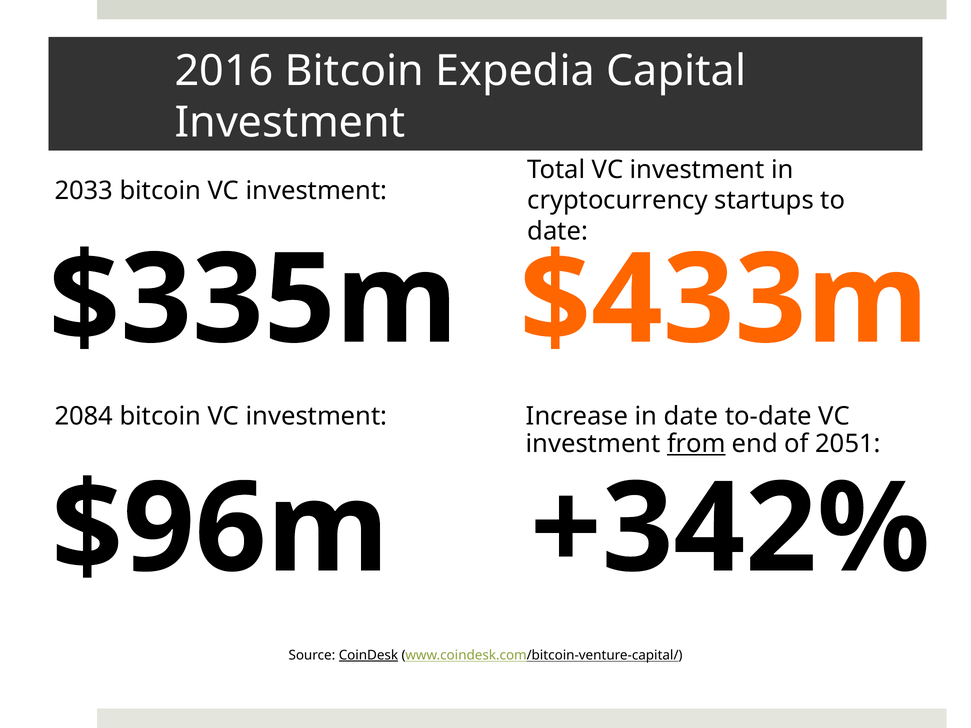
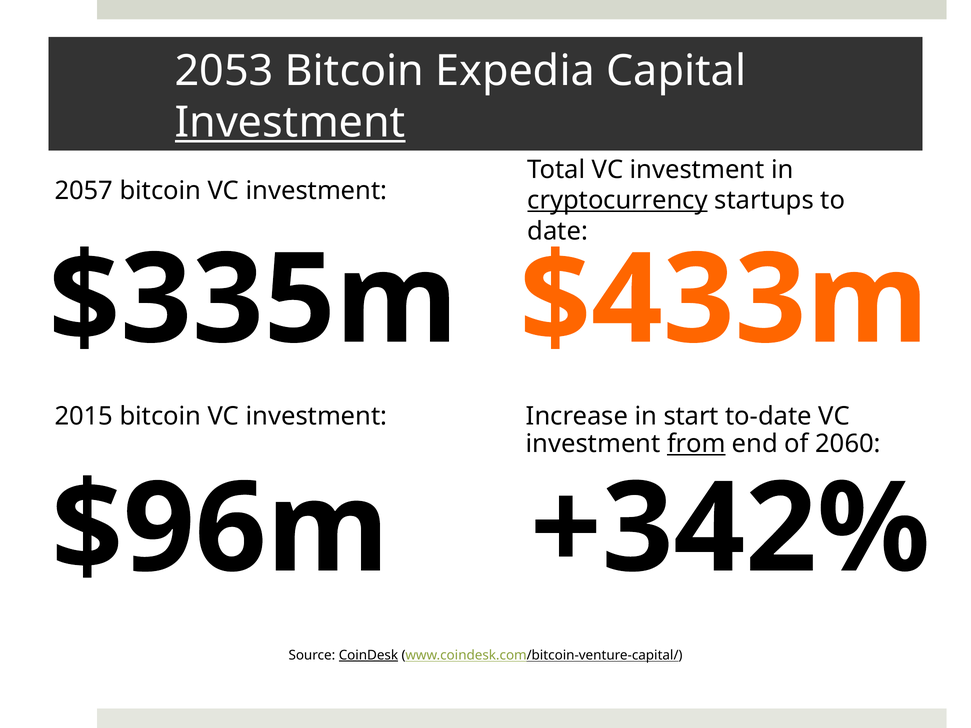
2016: 2016 -> 2053
Investment at (290, 123) underline: none -> present
2033: 2033 -> 2057
cryptocurrency underline: none -> present
2084: 2084 -> 2015
in date: date -> start
2051: 2051 -> 2060
